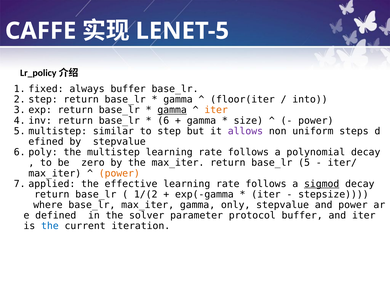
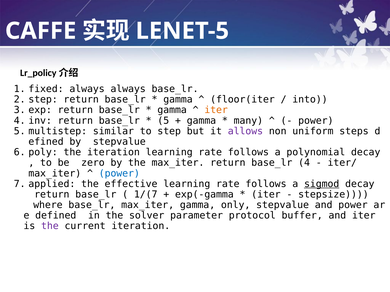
always buffer: buffer -> always
gamma at (172, 110) underline: present -> none
6 at (163, 121): 6 -> 5
size: size -> many
the multistep: multistep -> iteration
base_lr 5: 5 -> 4
power at (119, 174) colour: orange -> blue
1/(2: 1/(2 -> 1/(7
the at (50, 226) colour: blue -> purple
